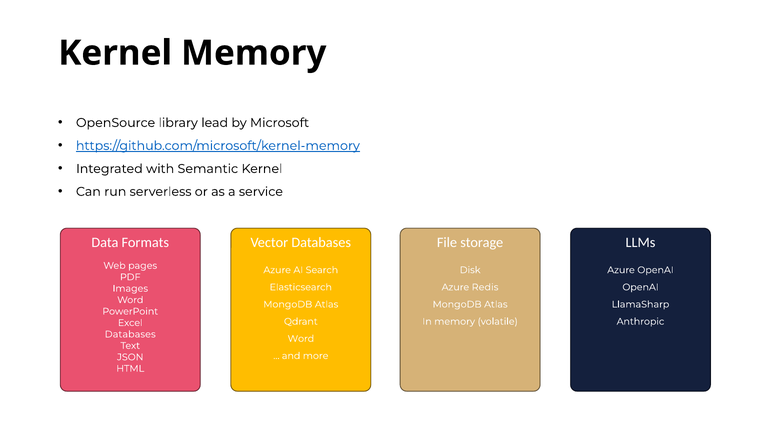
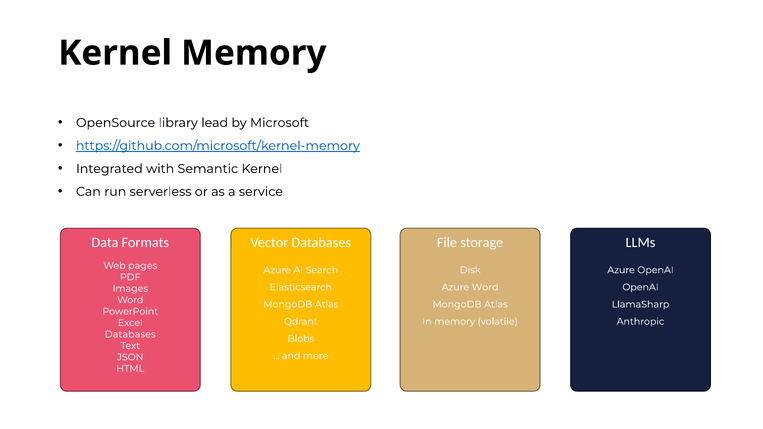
Azure Redis: Redis -> Word
Word at (301, 339): Word -> Blobs
